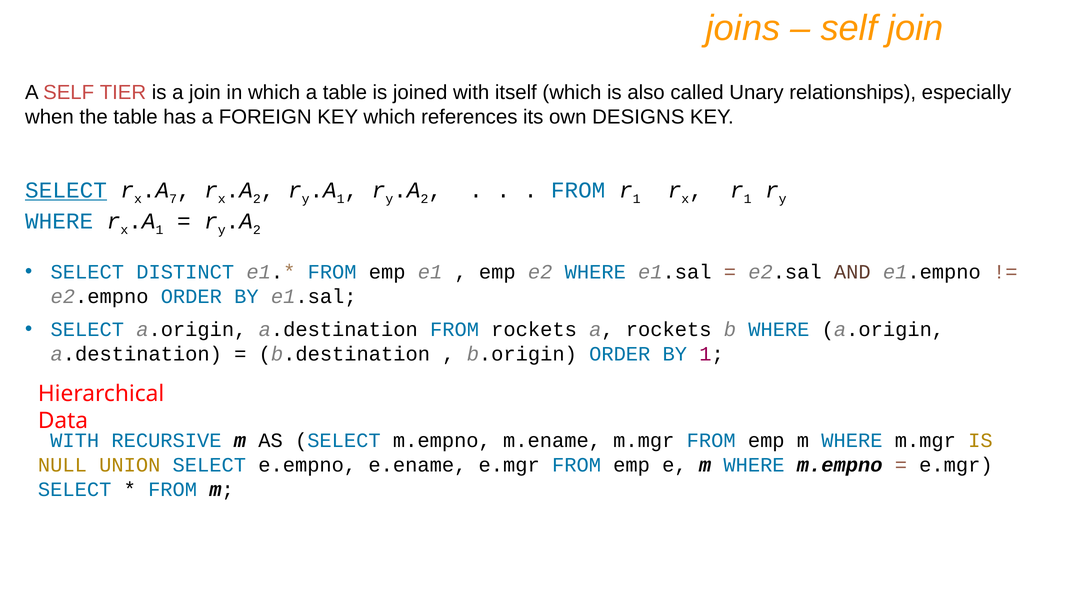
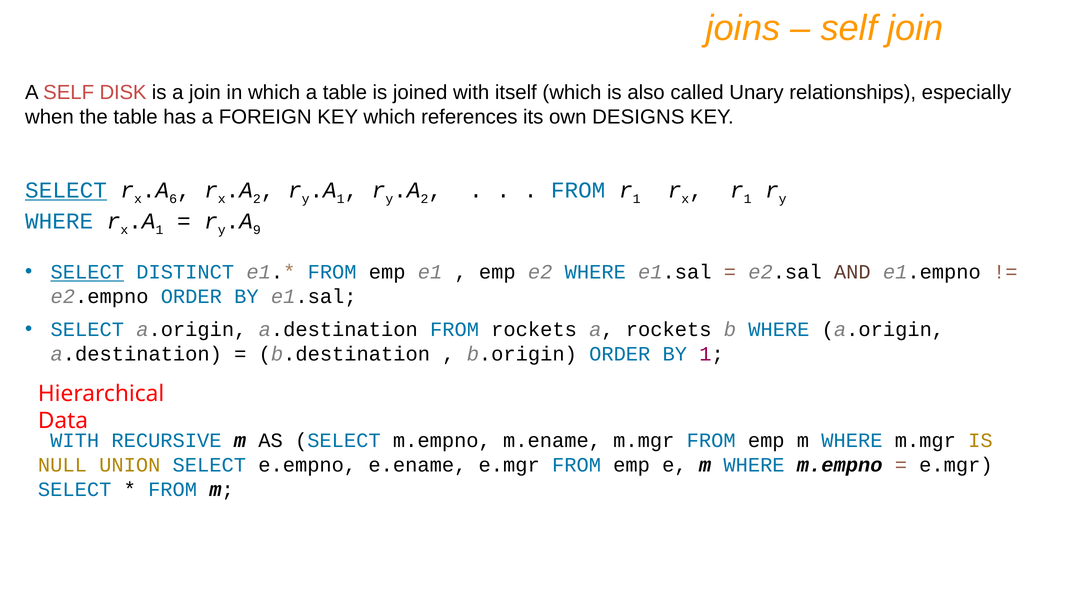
TIER: TIER -> DISK
7: 7 -> 6
2 at (257, 230): 2 -> 9
SELECT at (87, 272) underline: none -> present
